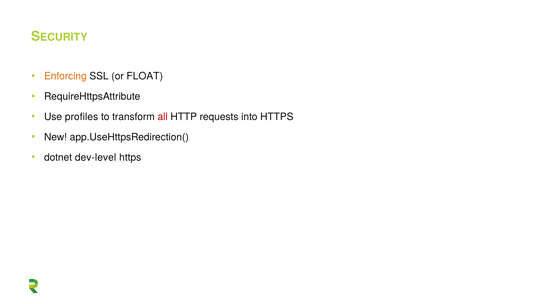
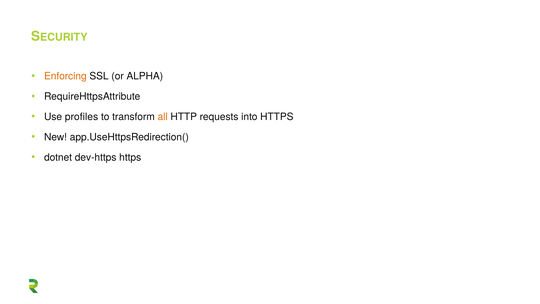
FLOAT: FLOAT -> ALPHA
all colour: red -> orange
dev-level: dev-level -> dev-https
